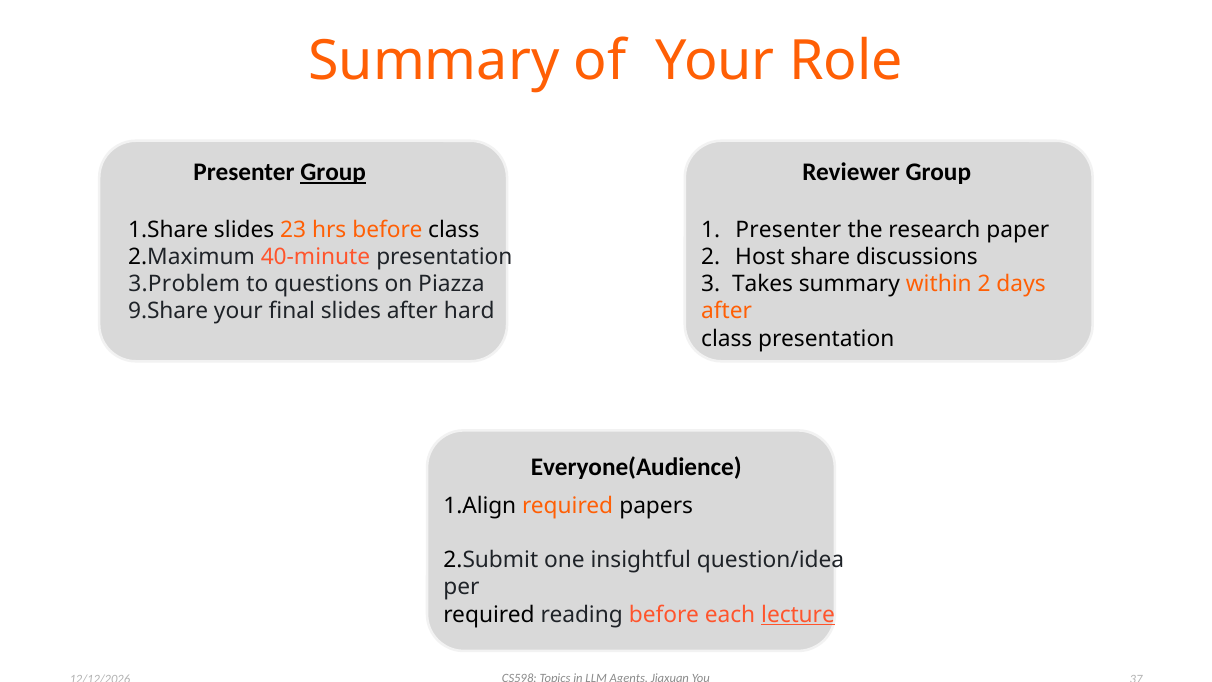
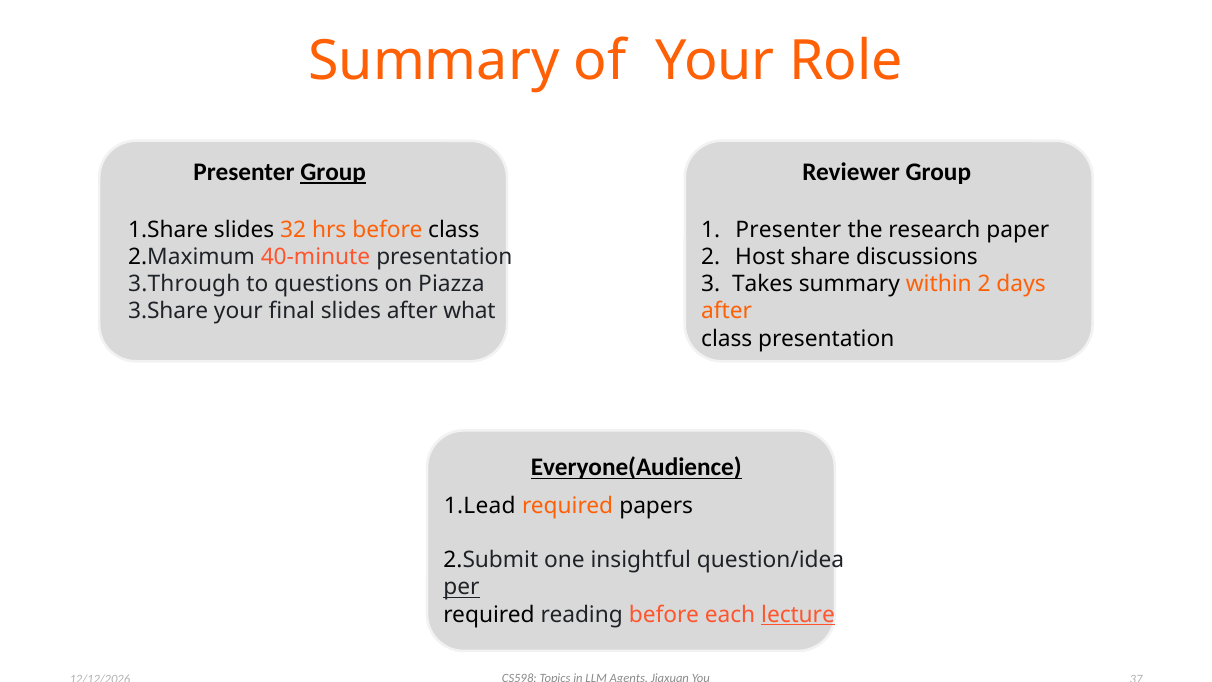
23: 23 -> 32
3.Problem: 3.Problem -> 3.Through
9.Share: 9.Share -> 3.Share
hard: hard -> what
Everyone(Audience underline: none -> present
1.Align: 1.Align -> 1.Lead
per underline: none -> present
